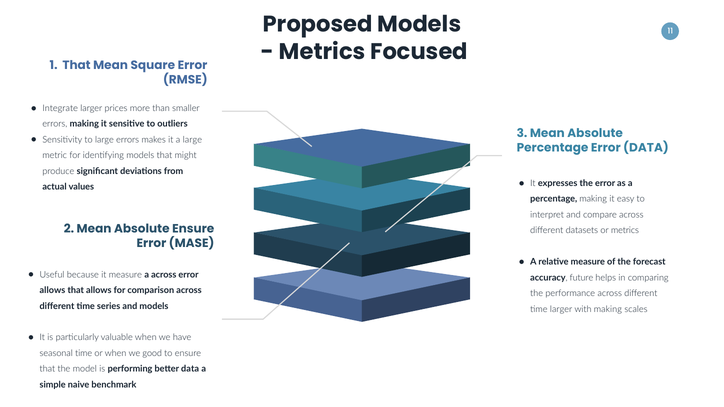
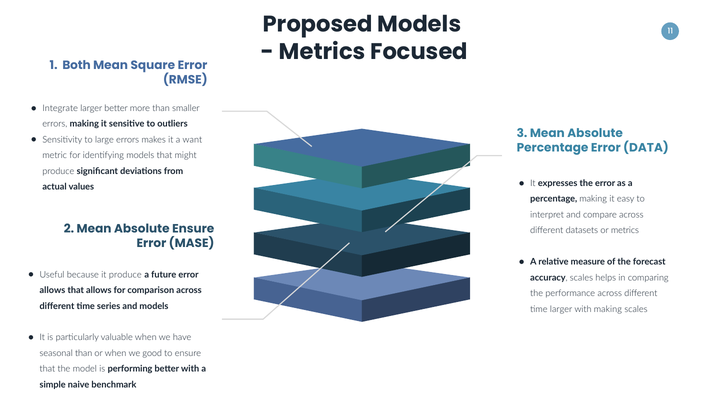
That at (77, 66): That -> Both
larger prices: prices -> better
a large: large -> want
it measure: measure -> produce
a across: across -> future
accuracy future: future -> scales
seasonal time: time -> than
better data: data -> with
